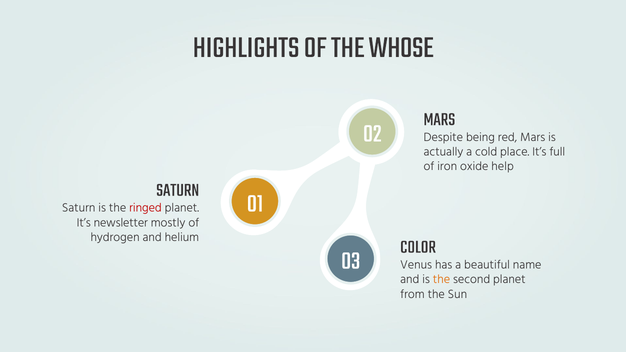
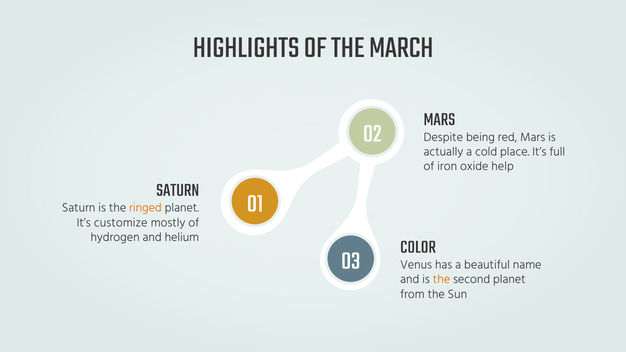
WHOSE: WHOSE -> MARCH
ringed colour: red -> orange
newsletter: newsletter -> customize
